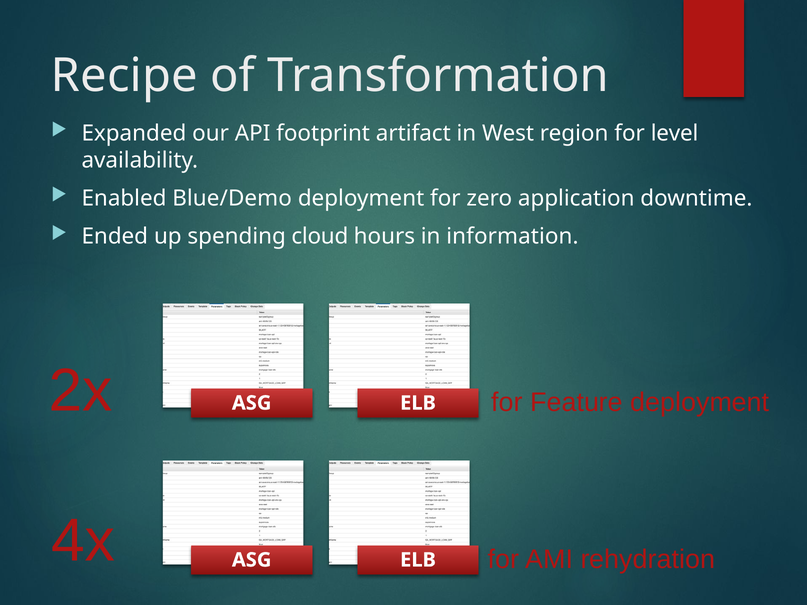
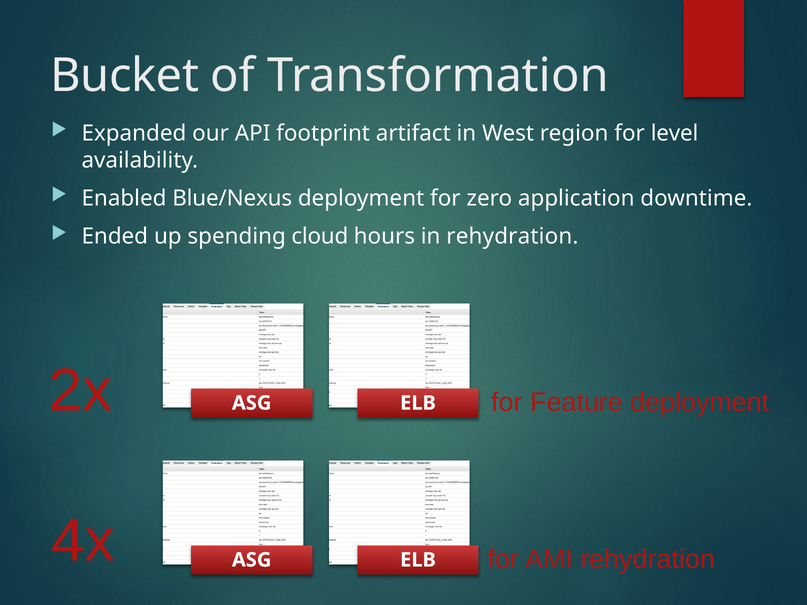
Recipe: Recipe -> Bucket
Blue/Demo: Blue/Demo -> Blue/Nexus
in information: information -> rehydration
